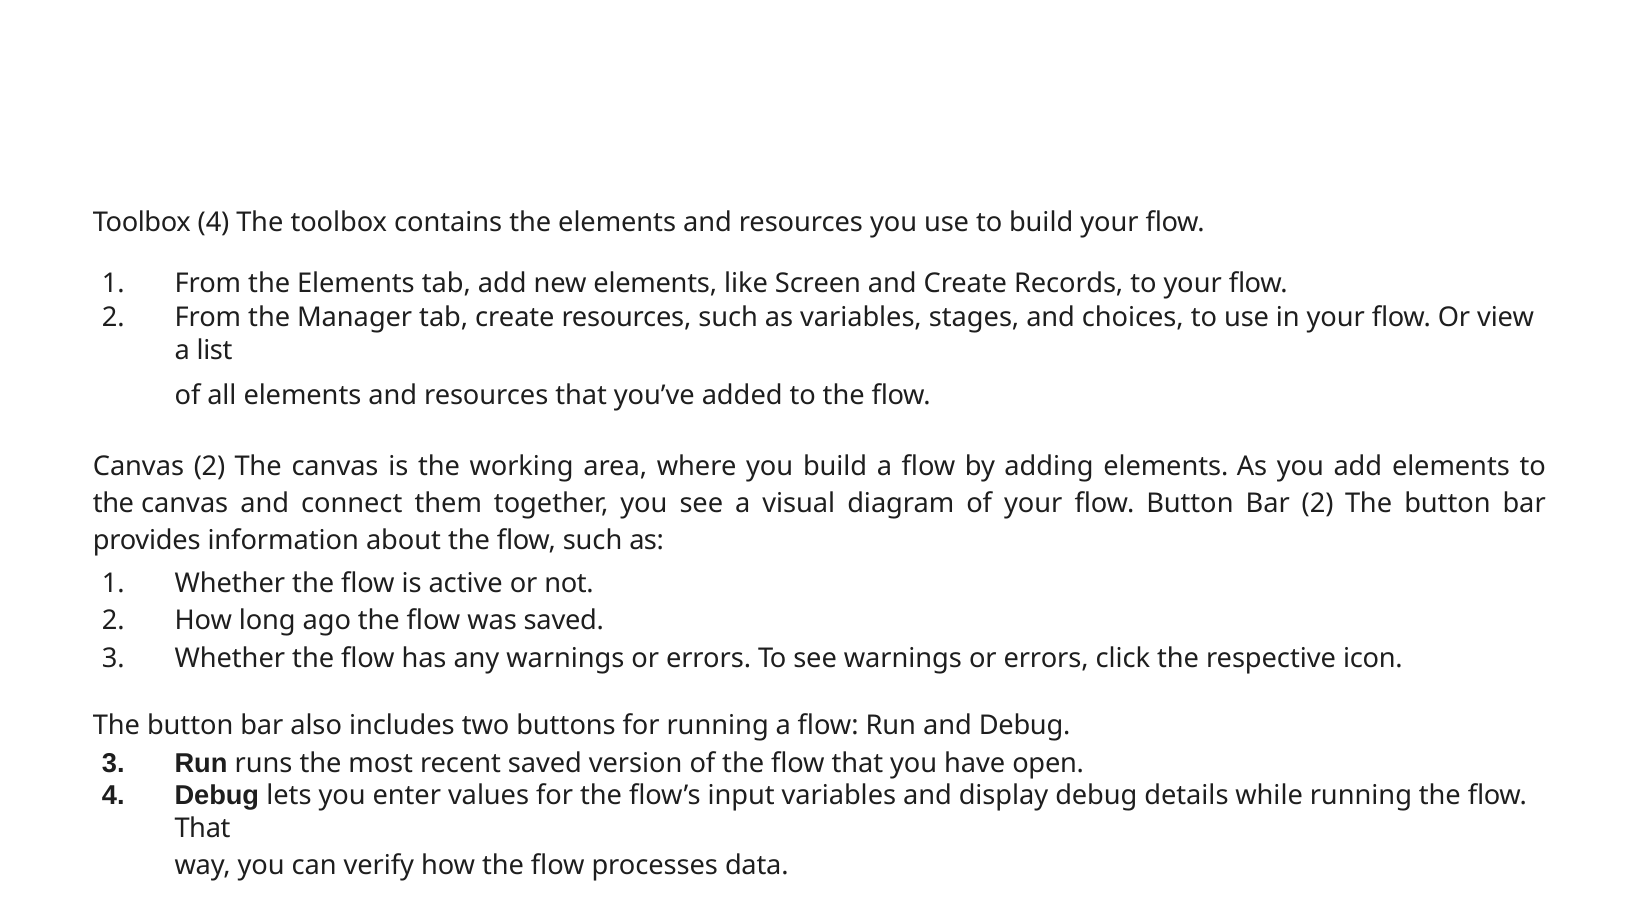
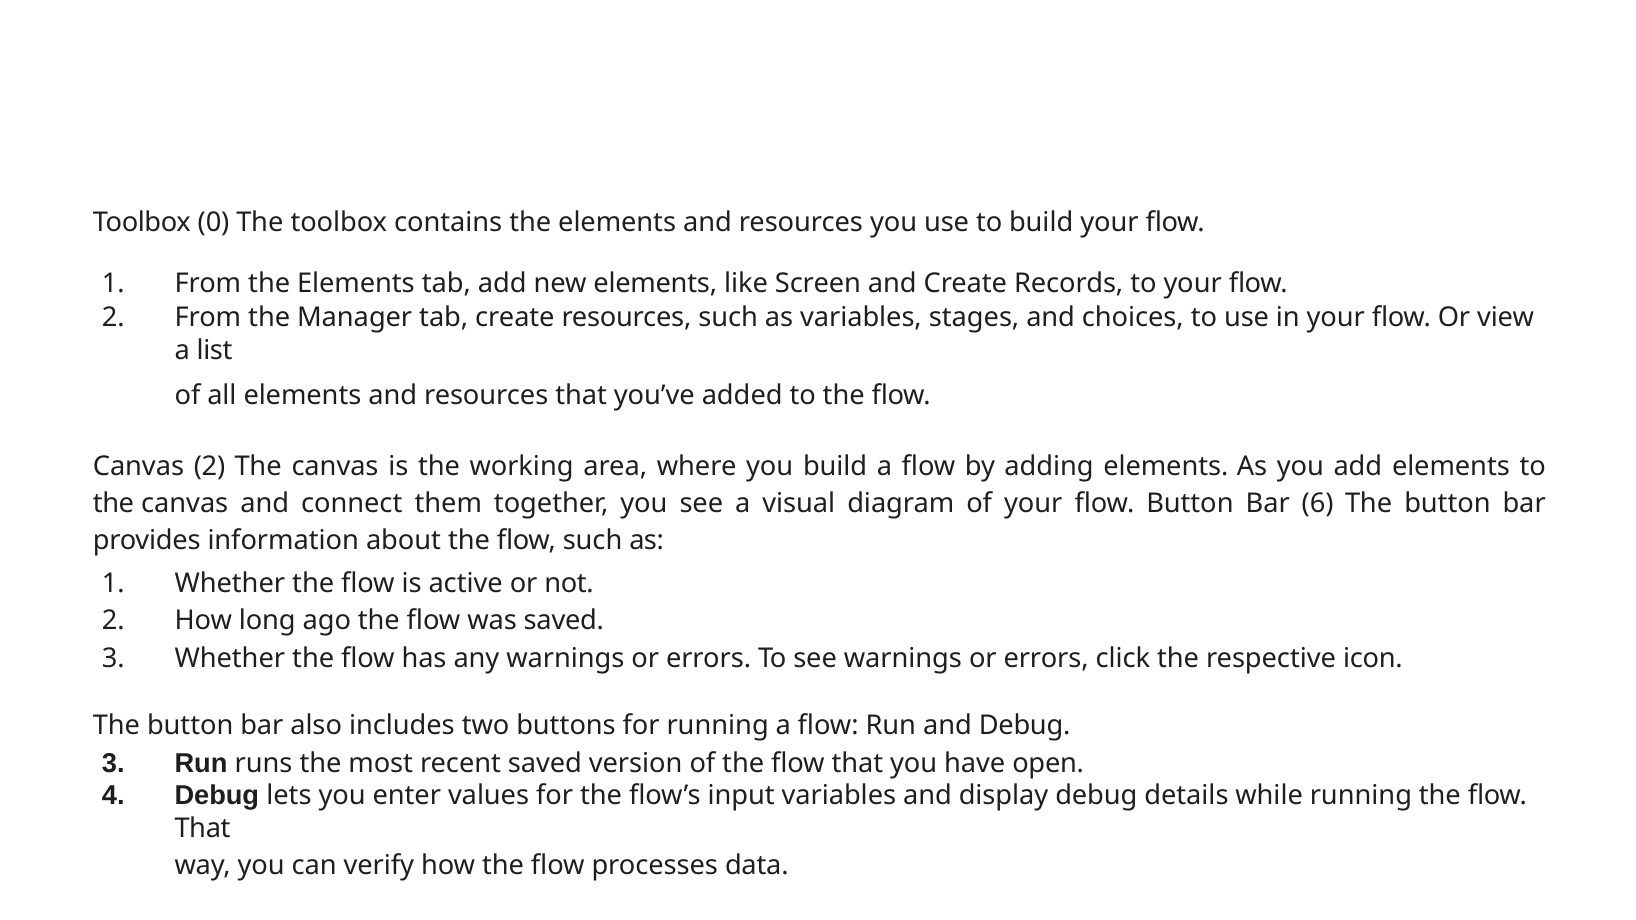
Toolbox 4: 4 -> 0
Bar 2: 2 -> 6
